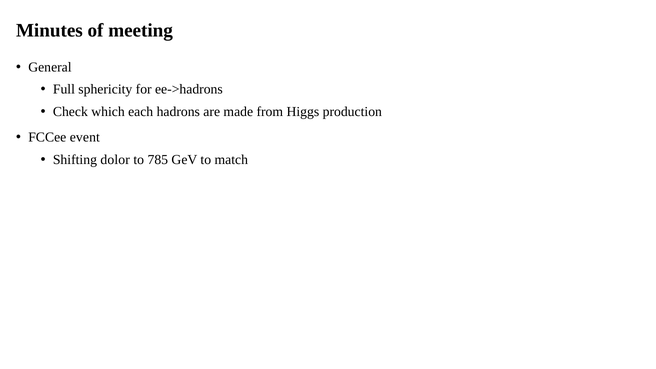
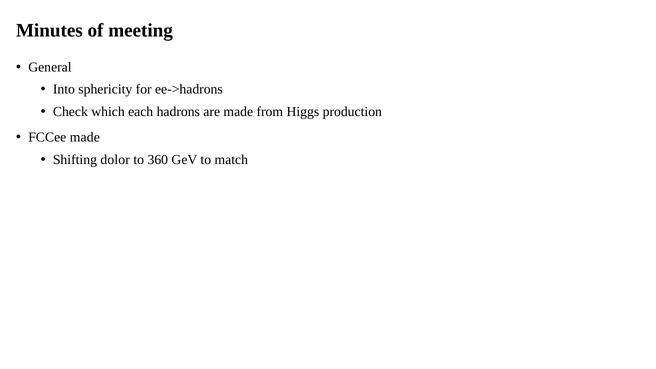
Full: Full -> Into
FCCee event: event -> made
785: 785 -> 360
